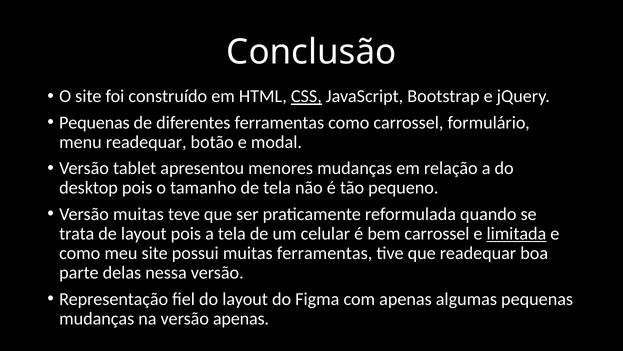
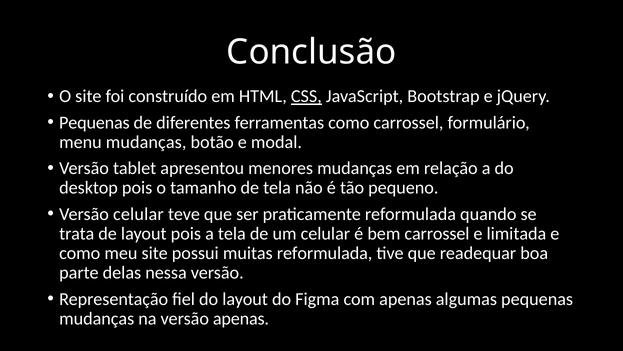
menu readequar: readequar -> mudanças
Versão muitas: muitas -> celular
limitada underline: present -> none
muitas ferramentas: ferramentas -> reformulada
